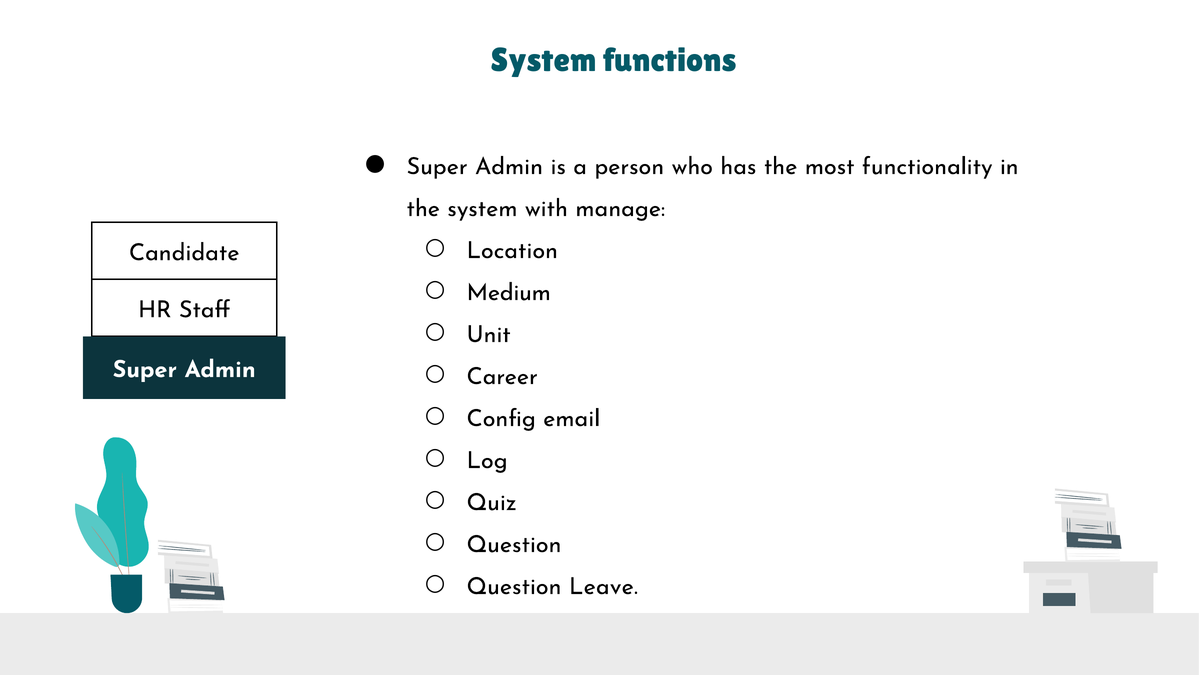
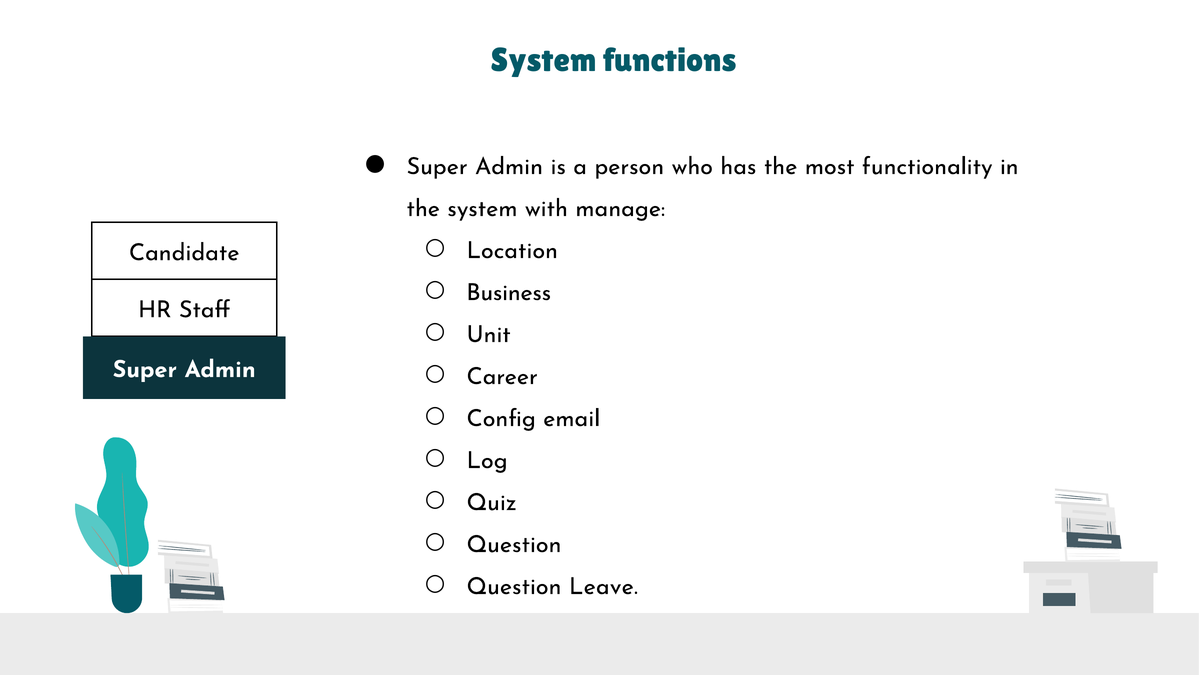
Medium: Medium -> Business
